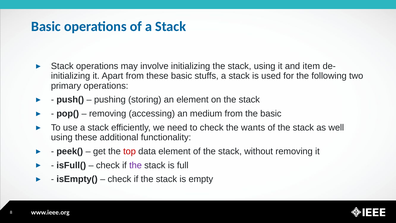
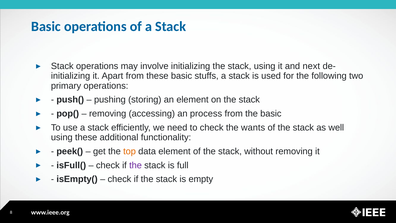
item: item -> next
medium: medium -> process
top colour: red -> orange
